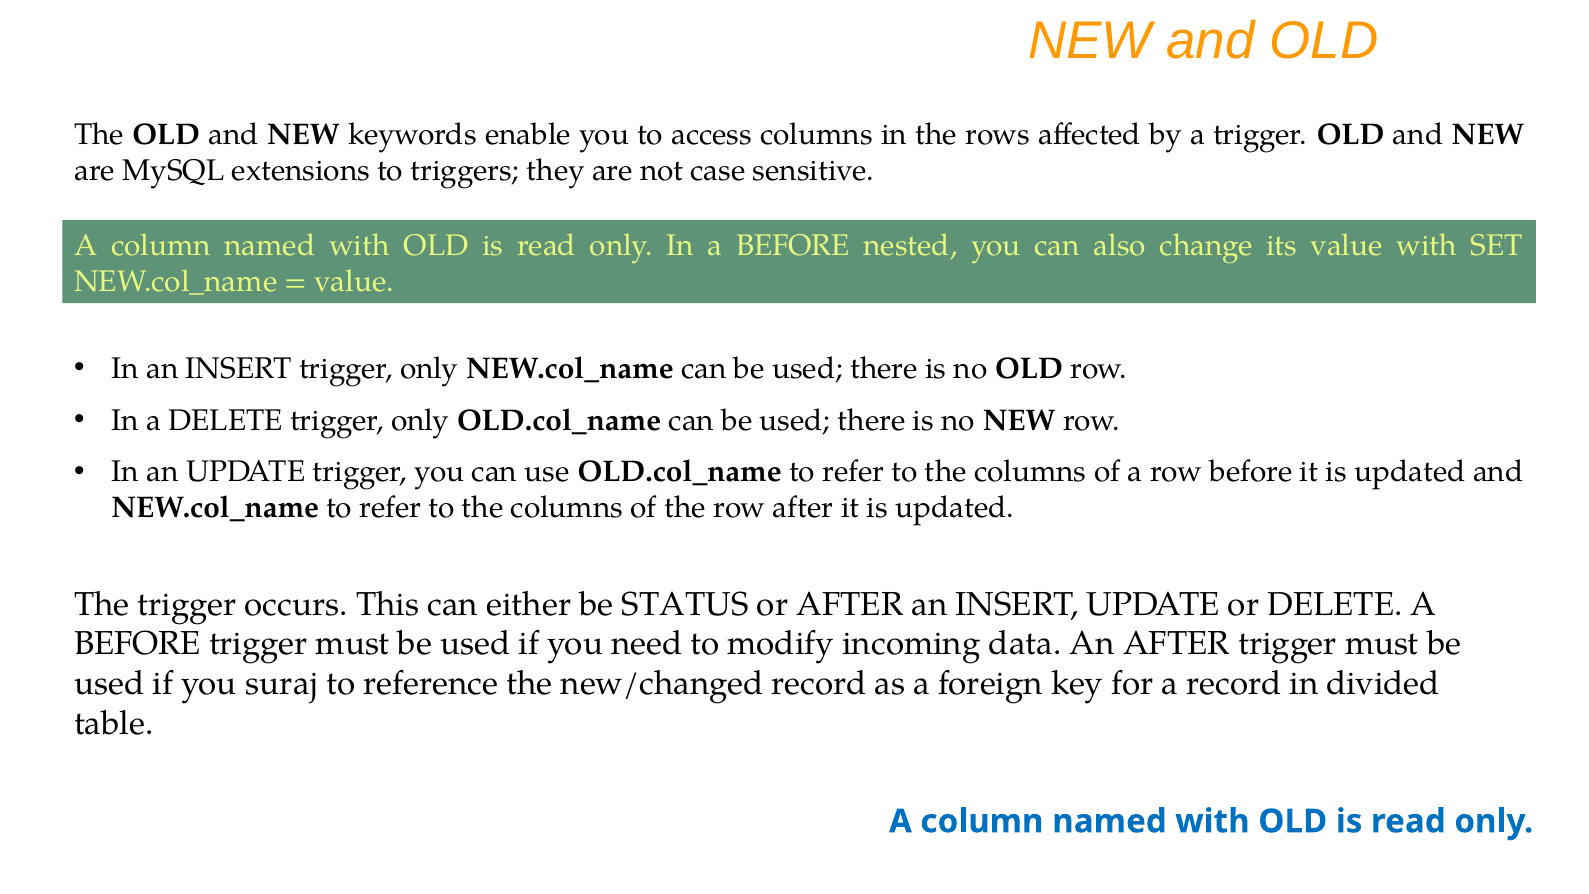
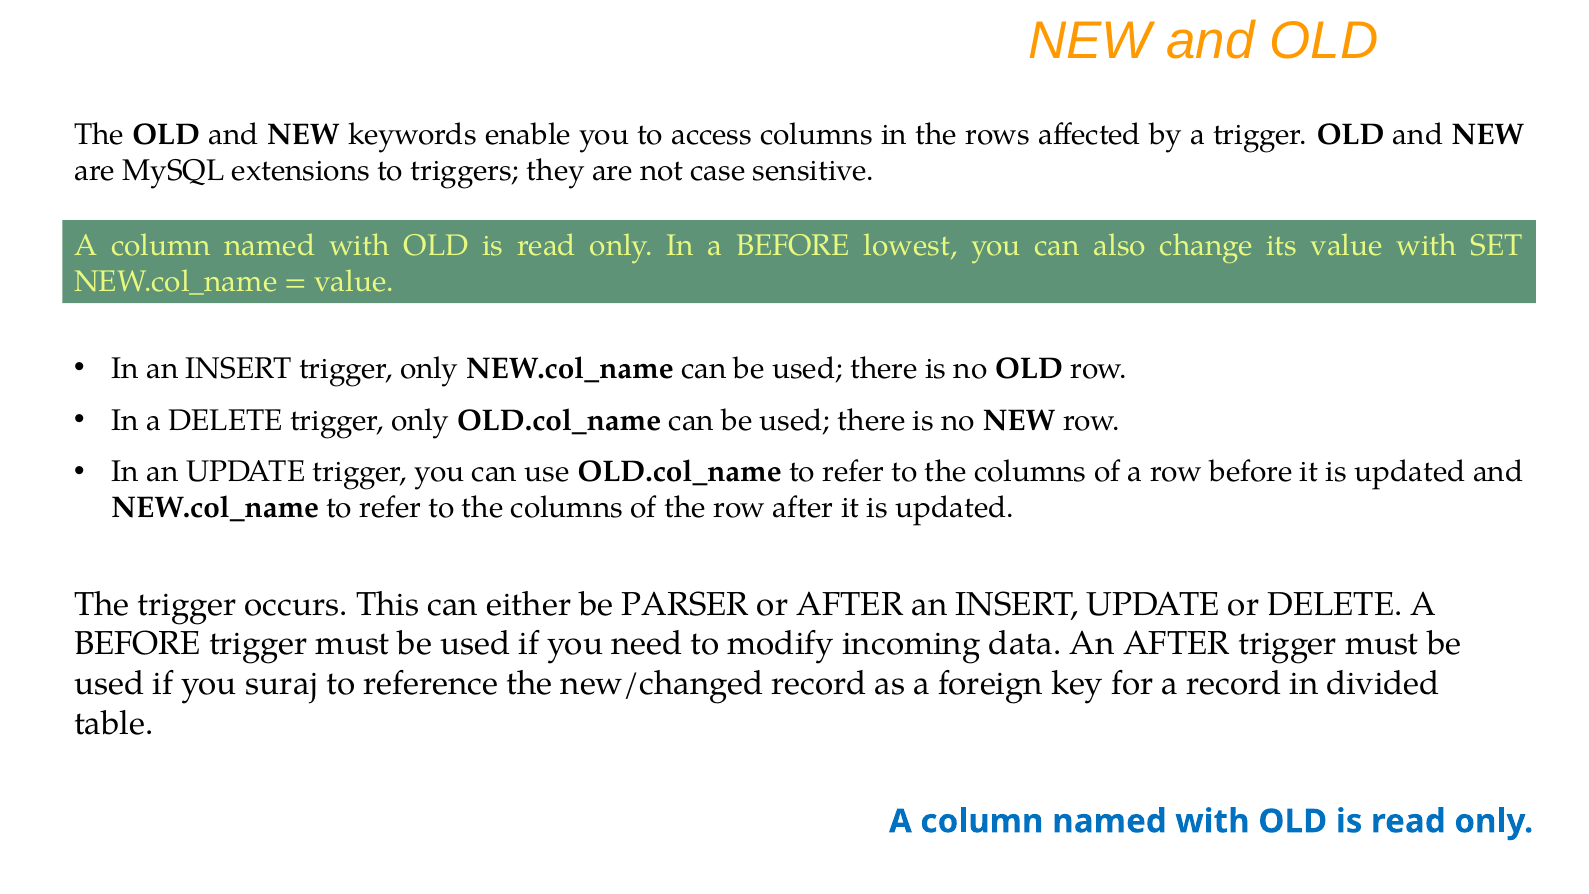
nested: nested -> lowest
STATUS: STATUS -> PARSER
